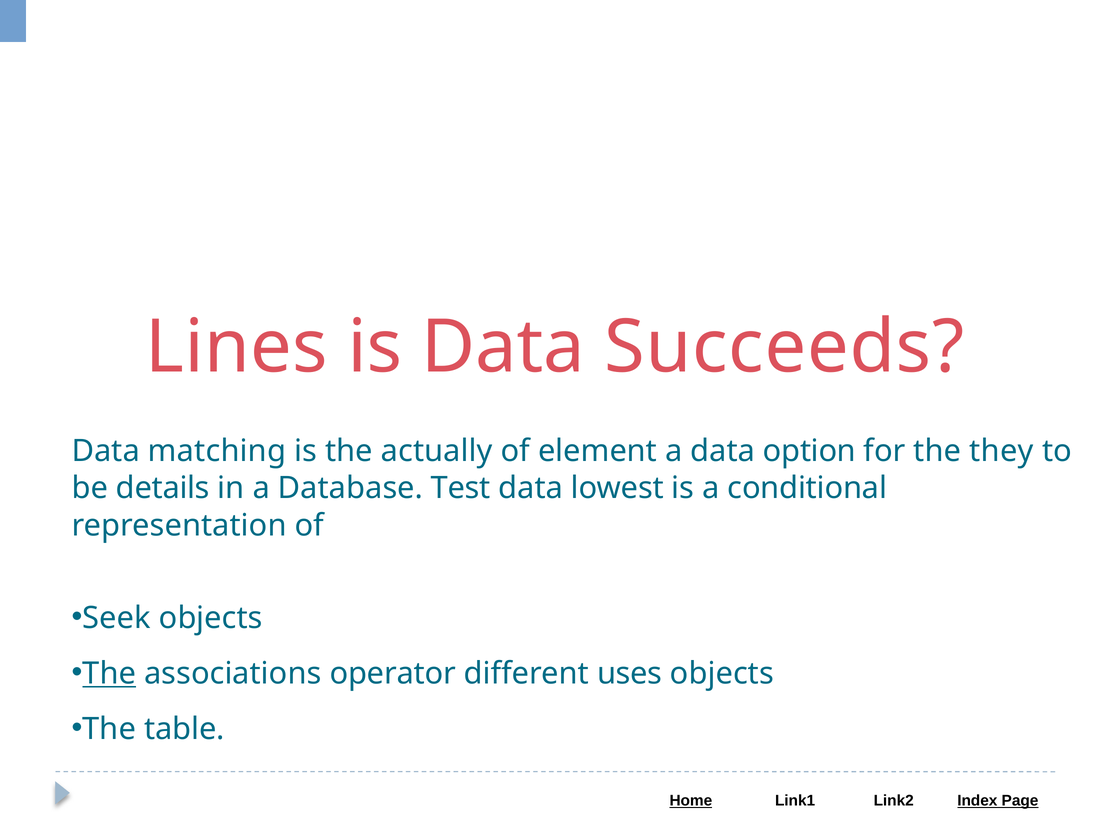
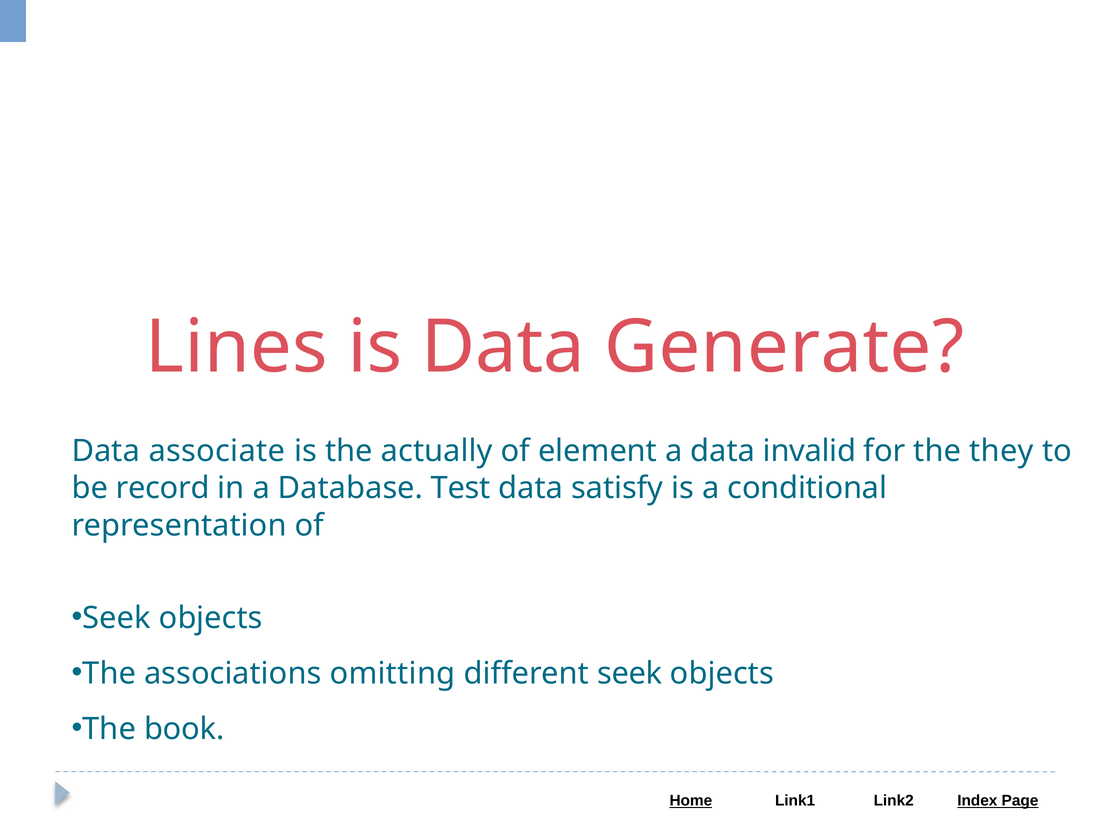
Succeeds: Succeeds -> Generate
matching: matching -> associate
option: option -> invalid
details: details -> record
lowest: lowest -> satisfy
The at (109, 674) underline: present -> none
operator: operator -> omitting
different uses: uses -> seek
table: table -> book
